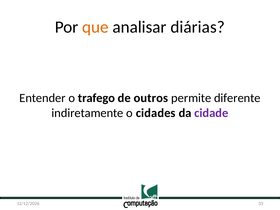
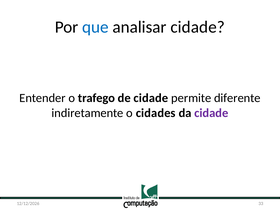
que colour: orange -> blue
analisar diárias: diárias -> cidade
de outros: outros -> cidade
